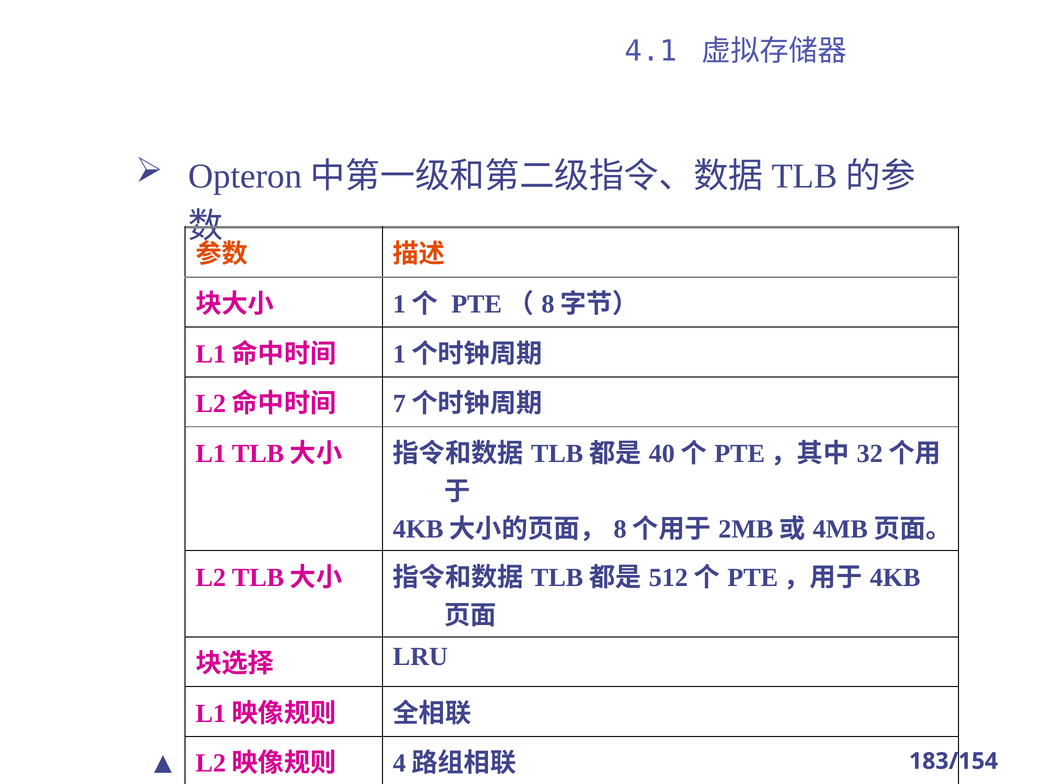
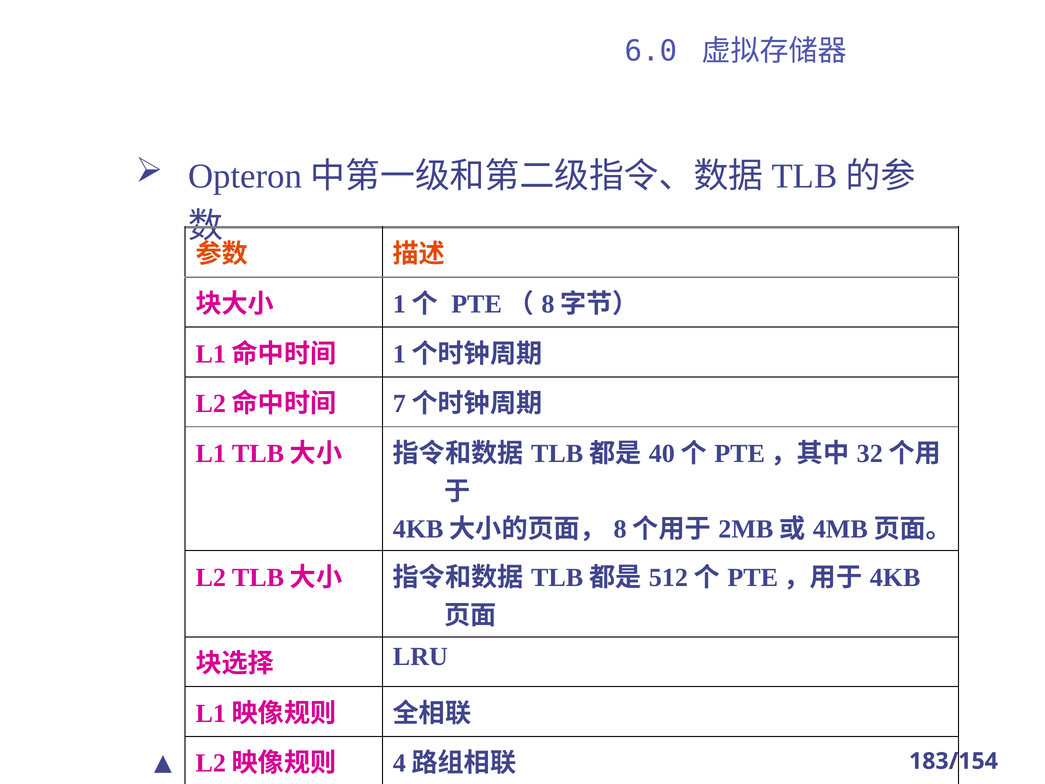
4.1: 4.1 -> 6.0
